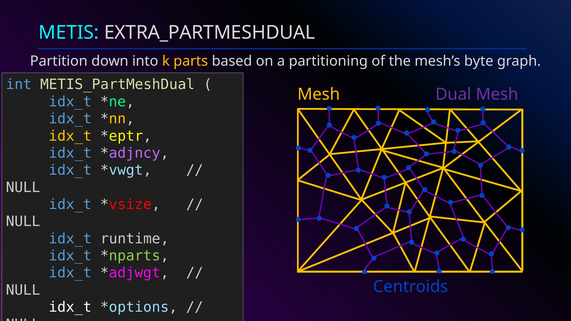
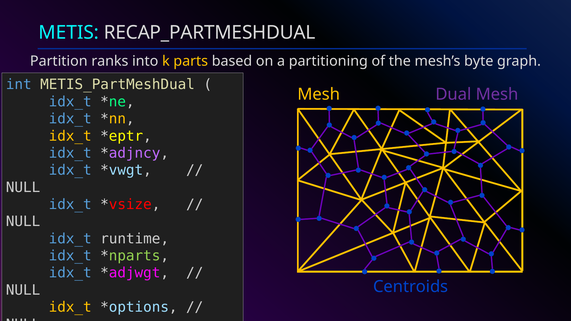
EXTRA_PARTMESHDUAL: EXTRA_PARTMESHDUAL -> RECAP_PARTMESHDUAL
down: down -> ranks
idx_t at (70, 307) colour: white -> yellow
